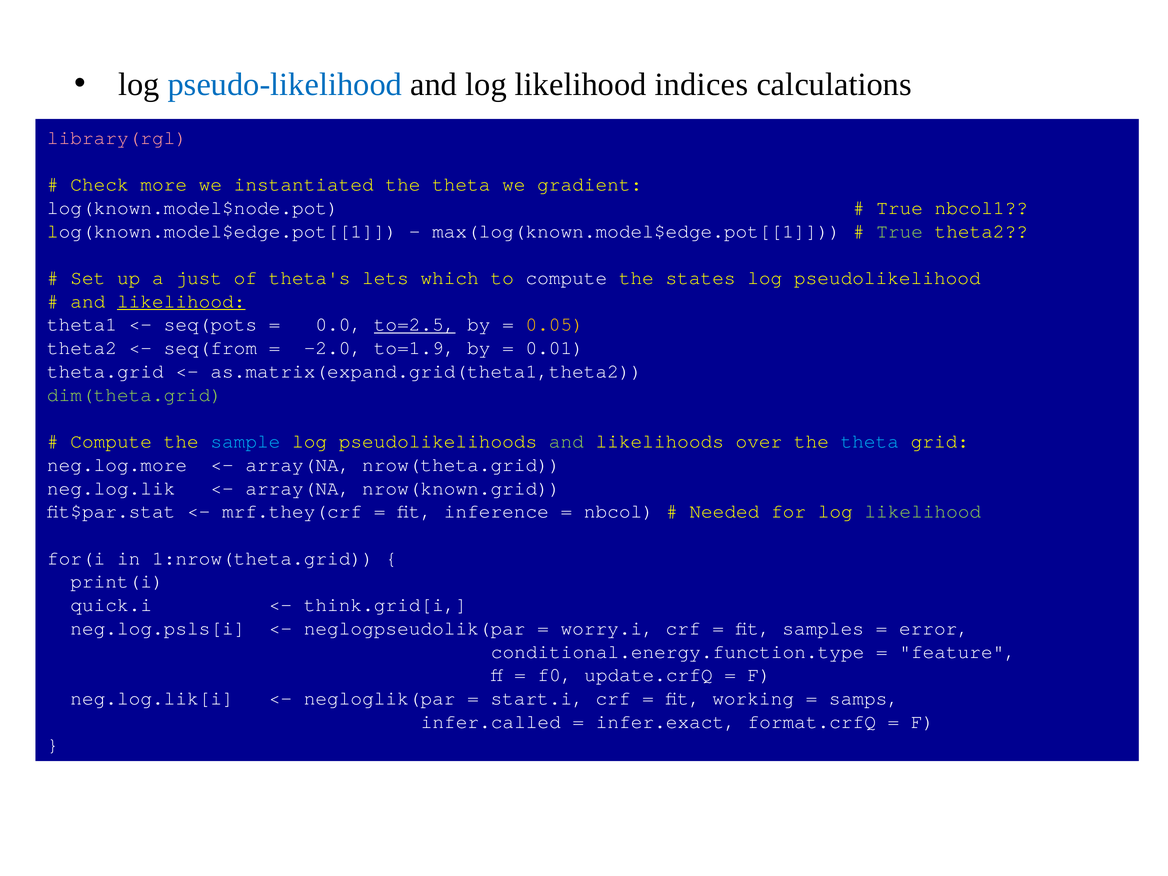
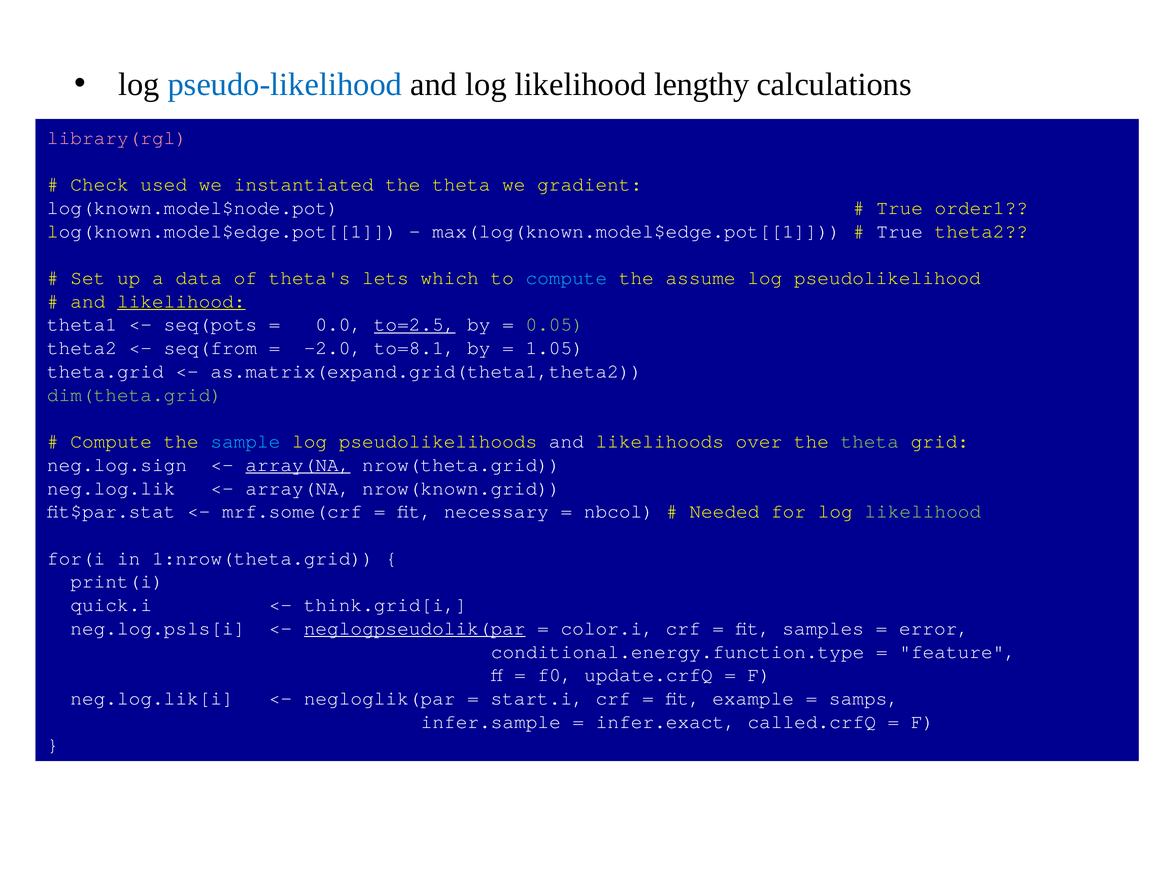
indices: indices -> lengthy
more: more -> used
nbcol1: nbcol1 -> order1
True at (900, 231) colour: light green -> white
just: just -> data
compute at (566, 278) colour: white -> light blue
states: states -> assume
0.05 colour: yellow -> light green
to=1.9: to=1.9 -> to=8.1
0.01: 0.01 -> 1.05
and at (566, 441) colour: light green -> white
theta at (870, 441) colour: light blue -> light green
neg.log.more: neg.log.more -> neg.log.sign
array(NA at (298, 465) underline: none -> present
mrf.they(crf: mrf.they(crf -> mrf.some(crf
inference: inference -> necessary
neglogpseudolik(par underline: none -> present
worry.i: worry.i -> color.i
working: working -> example
infer.called: infer.called -> infer.sample
format.crfQ: format.crfQ -> called.crfQ
